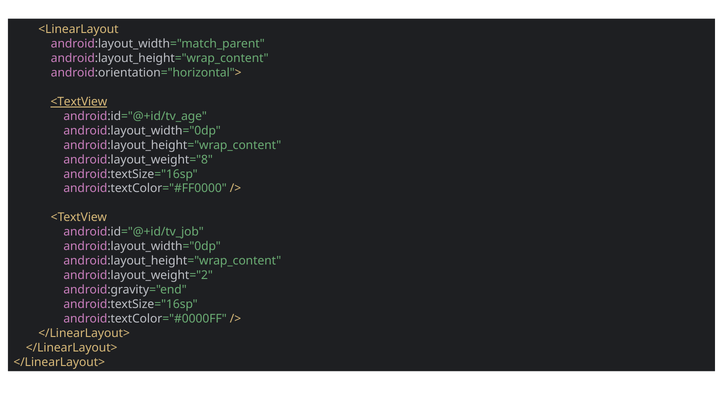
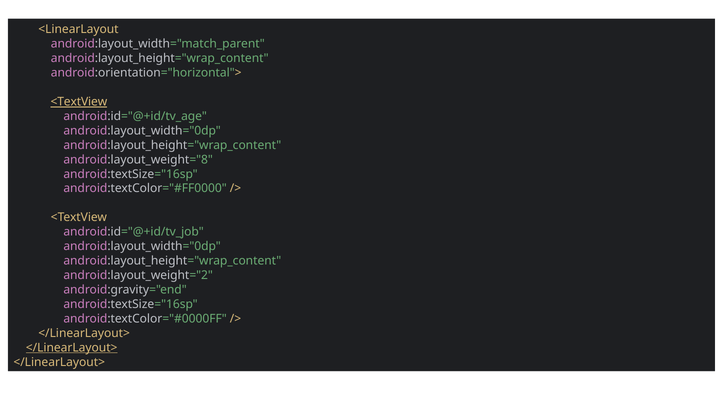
</LinearLayout> at (72, 347) underline: none -> present
